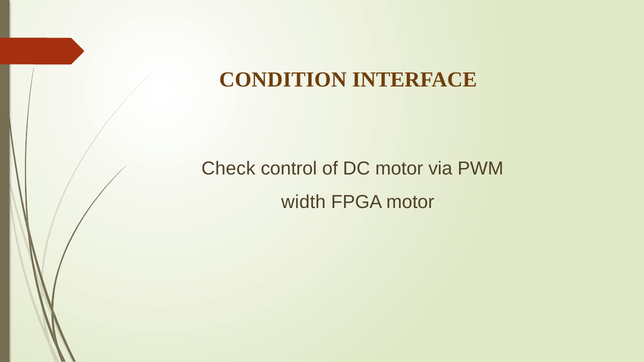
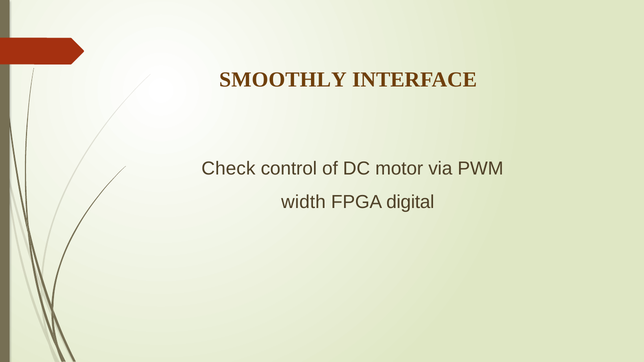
CONDITION: CONDITION -> SMOOTHLY
FPGA motor: motor -> digital
